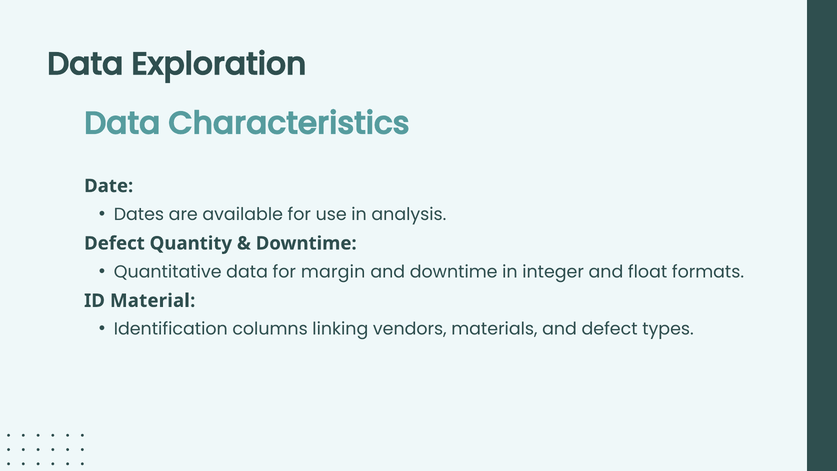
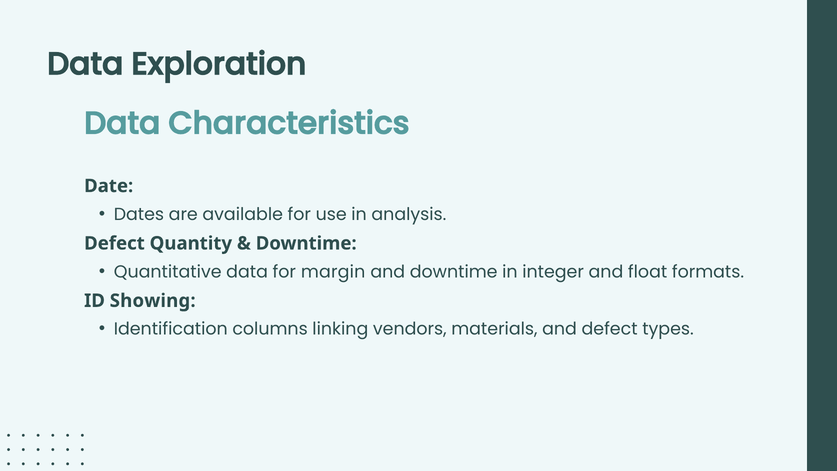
Material: Material -> Showing
